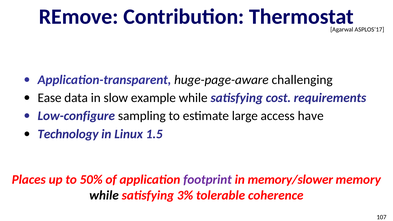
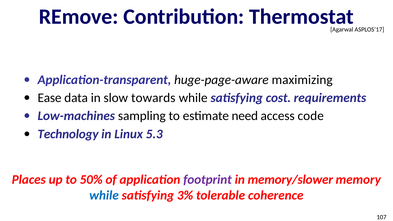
challenging: challenging -> maximizing
example: example -> towards
Low-configure: Low-configure -> Low-machines
large: large -> need
have: have -> code
1.5: 1.5 -> 5.3
while at (104, 195) colour: black -> blue
